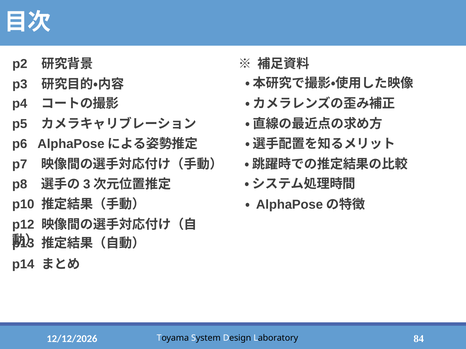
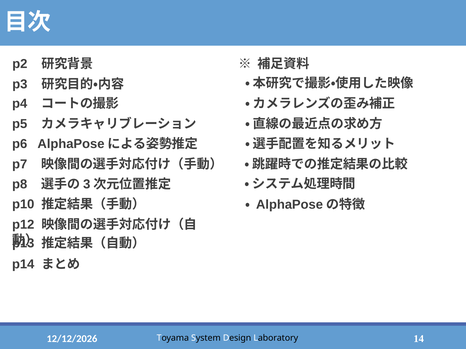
84: 84 -> 14
